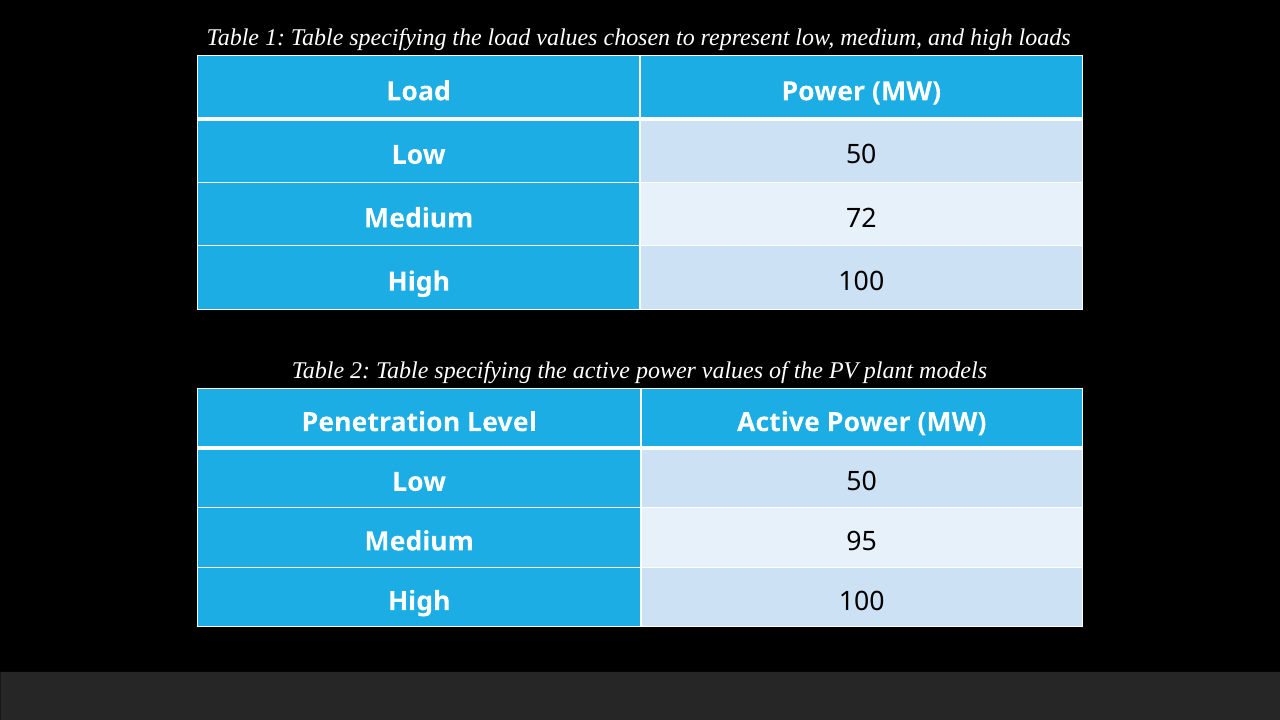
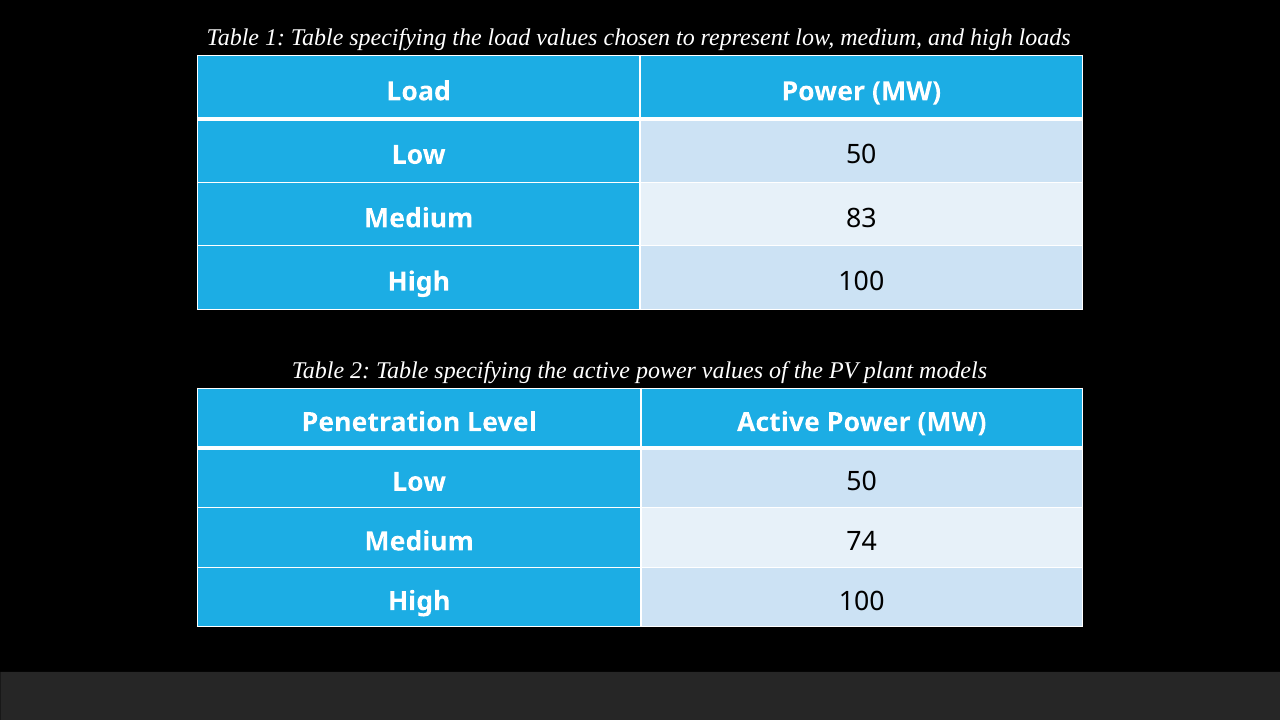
72: 72 -> 83
95: 95 -> 74
